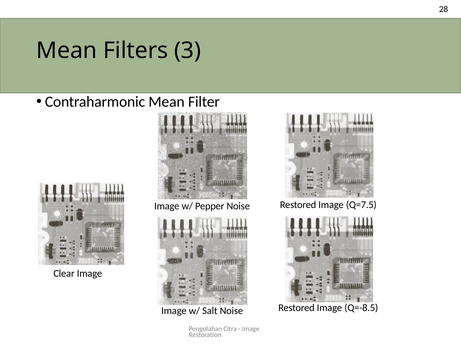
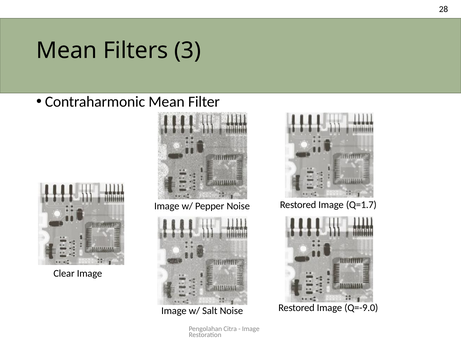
Q=7.5: Q=7.5 -> Q=1.7
Q=-8.5: Q=-8.5 -> Q=-9.0
